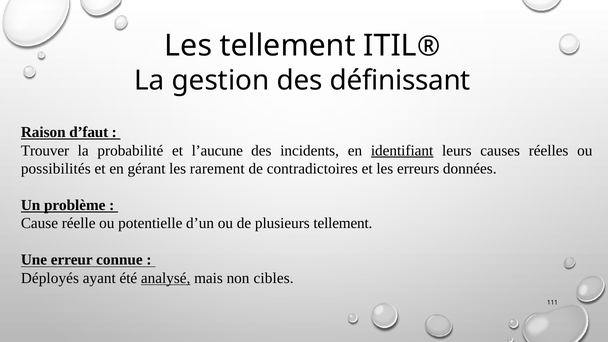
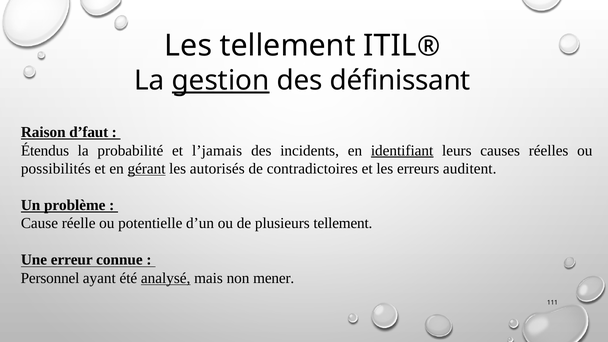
gestion underline: none -> present
Trouver: Trouver -> Étendus
l’aucune: l’aucune -> l’jamais
gérant underline: none -> present
rarement: rarement -> autorisés
données: données -> auditent
Déployés: Déployés -> Personnel
cibles: cibles -> mener
